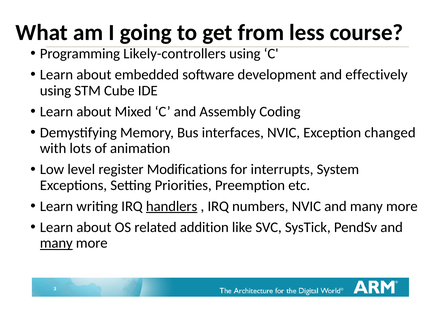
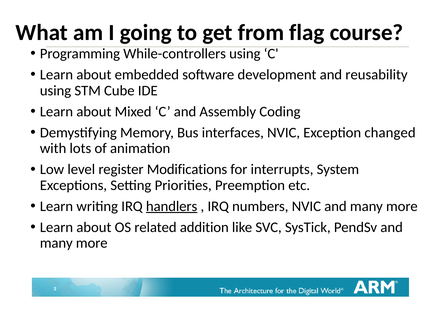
less: less -> flag
Likely-controllers: Likely-controllers -> While-controllers
effectively: effectively -> reusability
many at (56, 244) underline: present -> none
